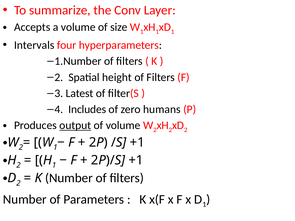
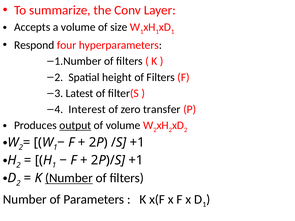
Intervals: Intervals -> Respond
Includes: Includes -> Interest
humans: humans -> transfer
Number at (69, 178) underline: none -> present
